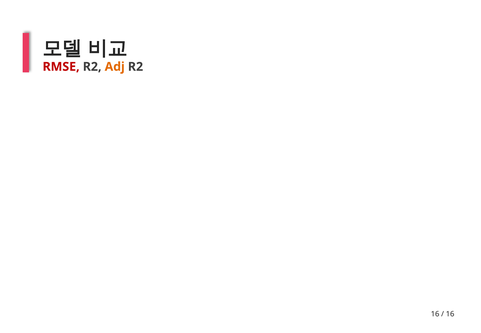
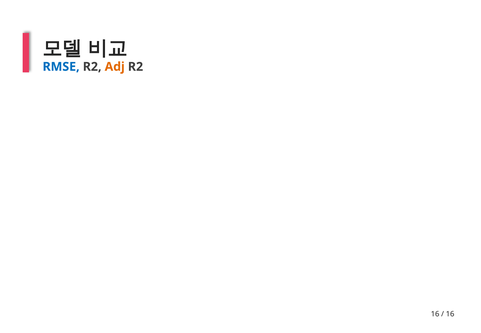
RMSE colour: red -> blue
